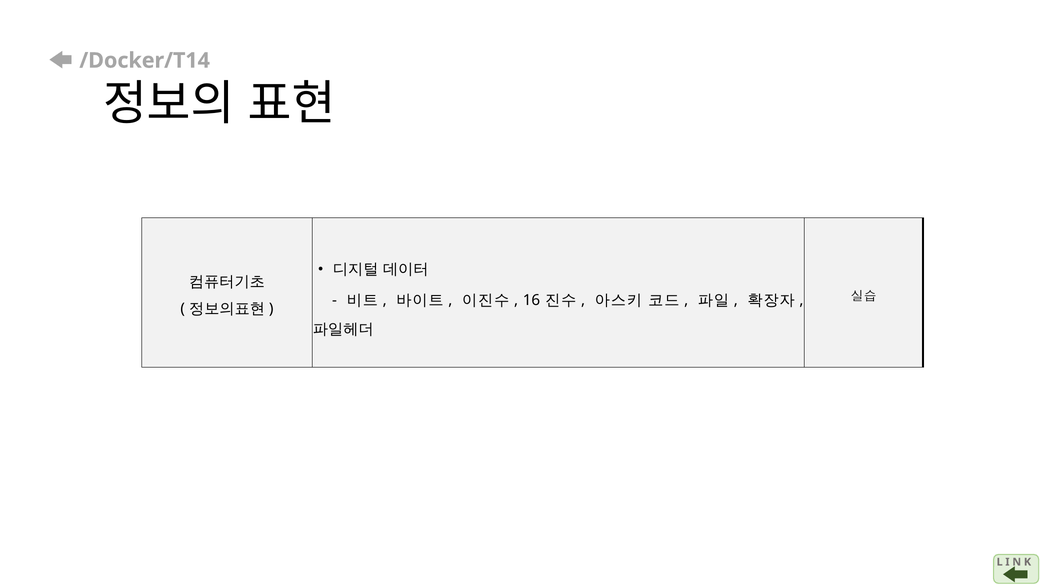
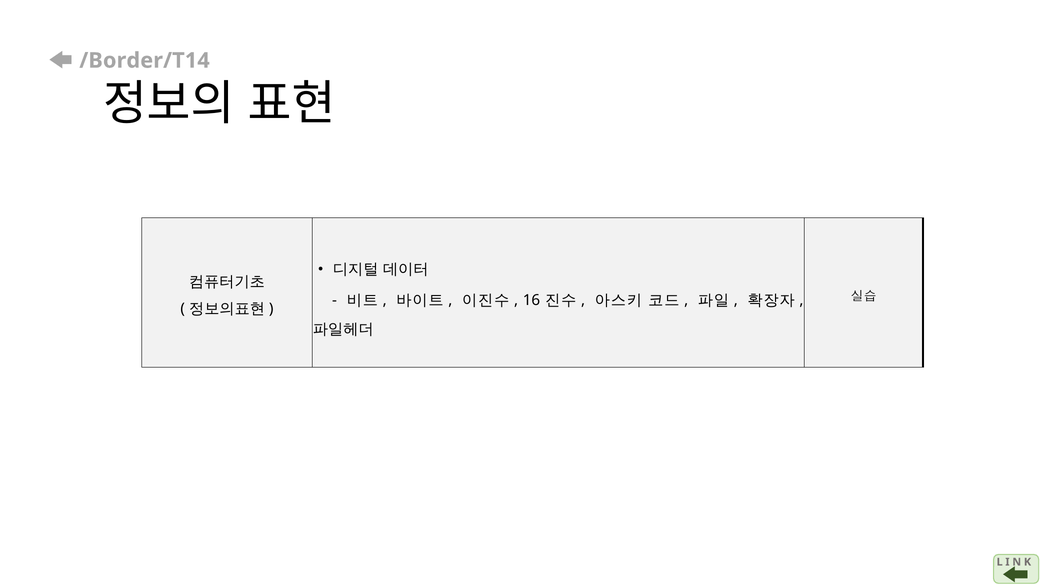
/Docker/T14: /Docker/T14 -> /Border/T14
